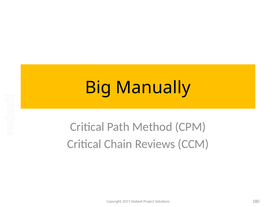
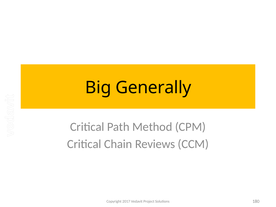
Manually: Manually -> Generally
